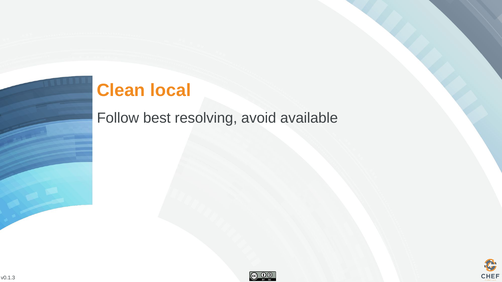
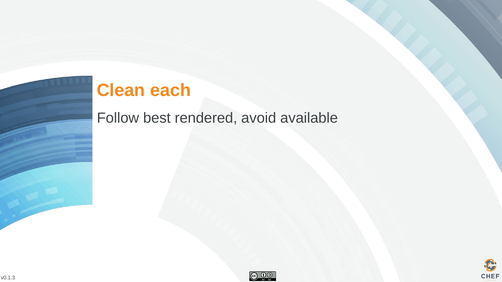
local: local -> each
resolving: resolving -> rendered
